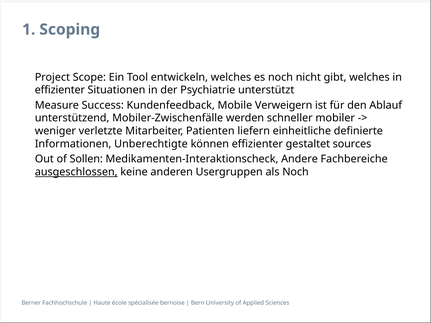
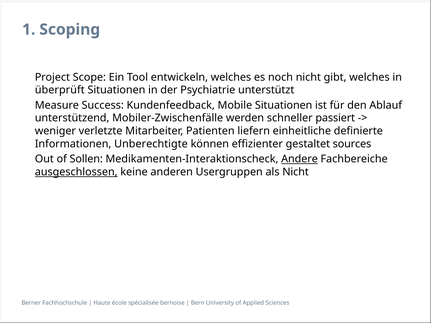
effizienter at (60, 90): effizienter -> überprüft
Mobile Verweigern: Verweigern -> Situationen
mobiler: mobiler -> passiert
Andere underline: none -> present
als Noch: Noch -> Nicht
